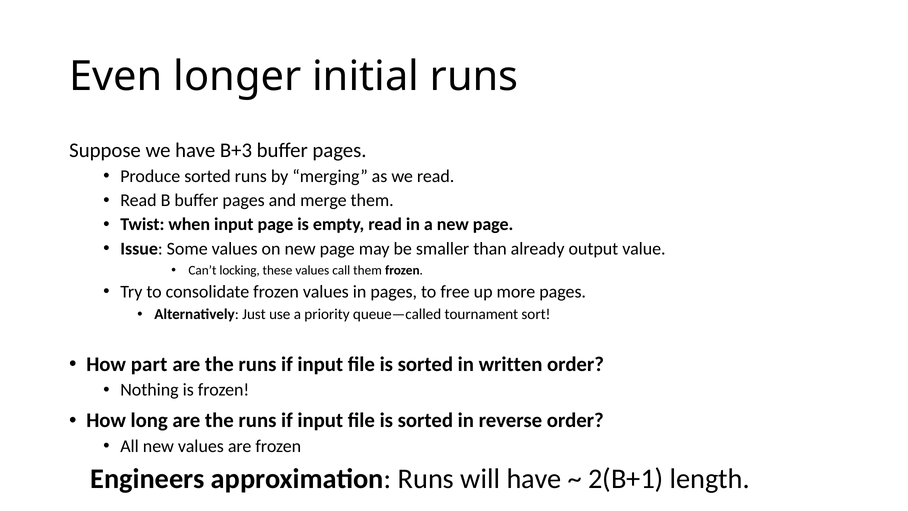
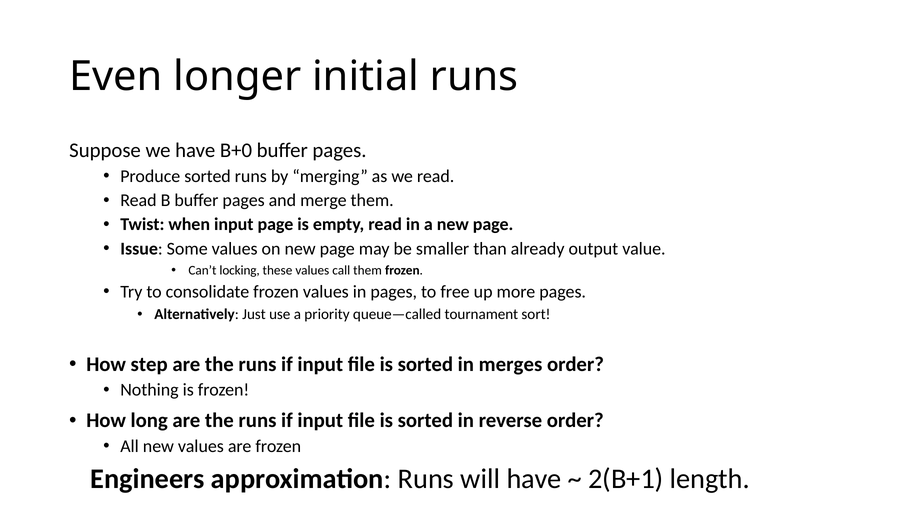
B+3: B+3 -> B+0
part: part -> step
written: written -> merges
